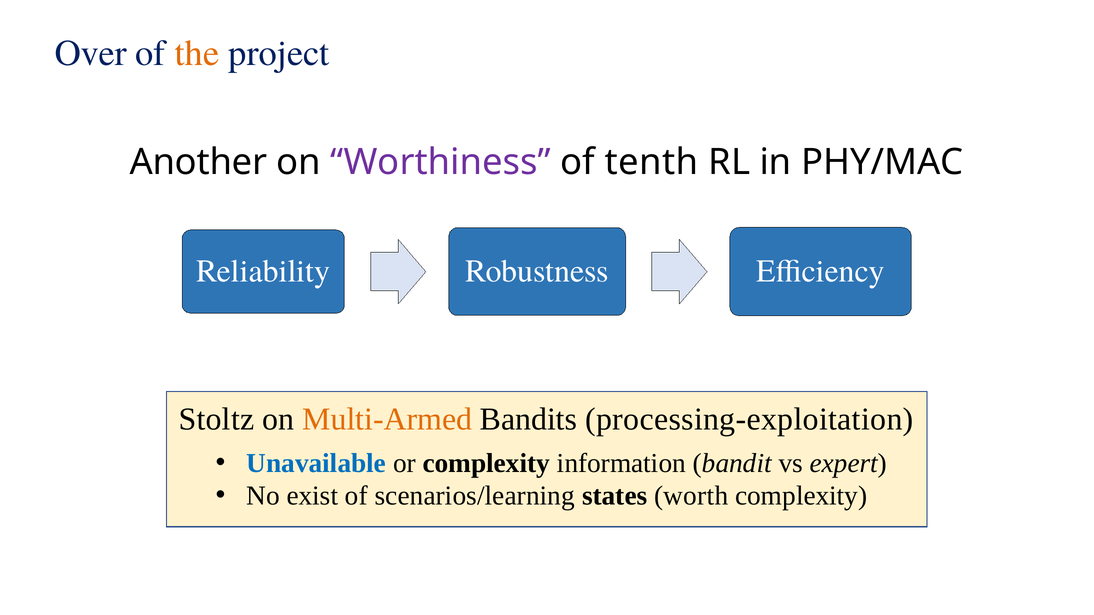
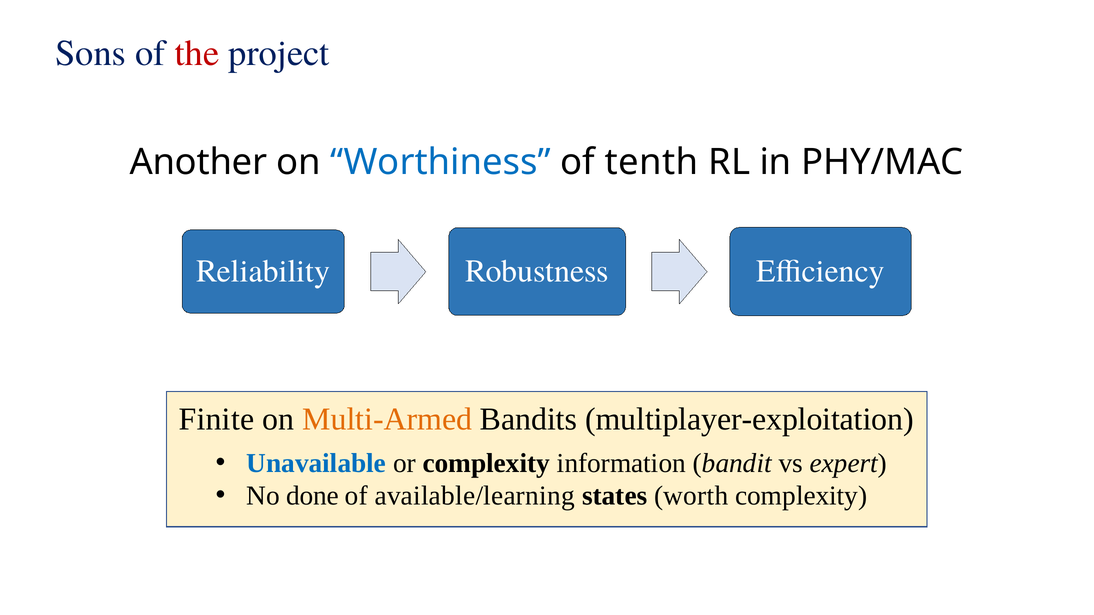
Over: Over -> Sons
the colour: orange -> red
Worthiness colour: purple -> blue
Stoltz: Stoltz -> Finite
processing-exploitation: processing-exploitation -> multiplayer-exploitation
exist: exist -> done
scenarios/learning: scenarios/learning -> available/learning
